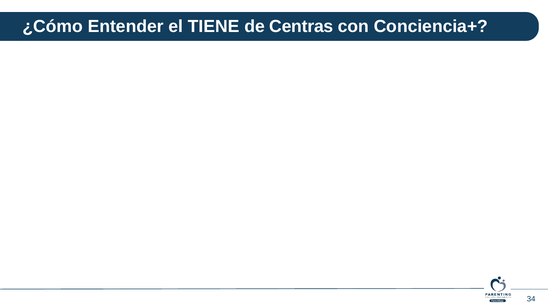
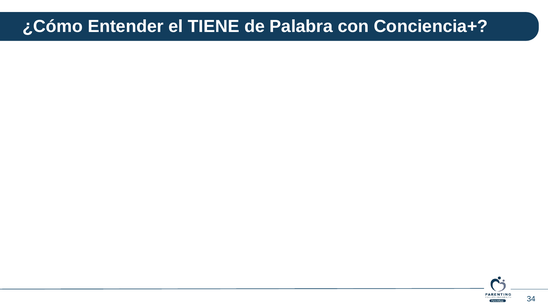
Centras: Centras -> Palabra
